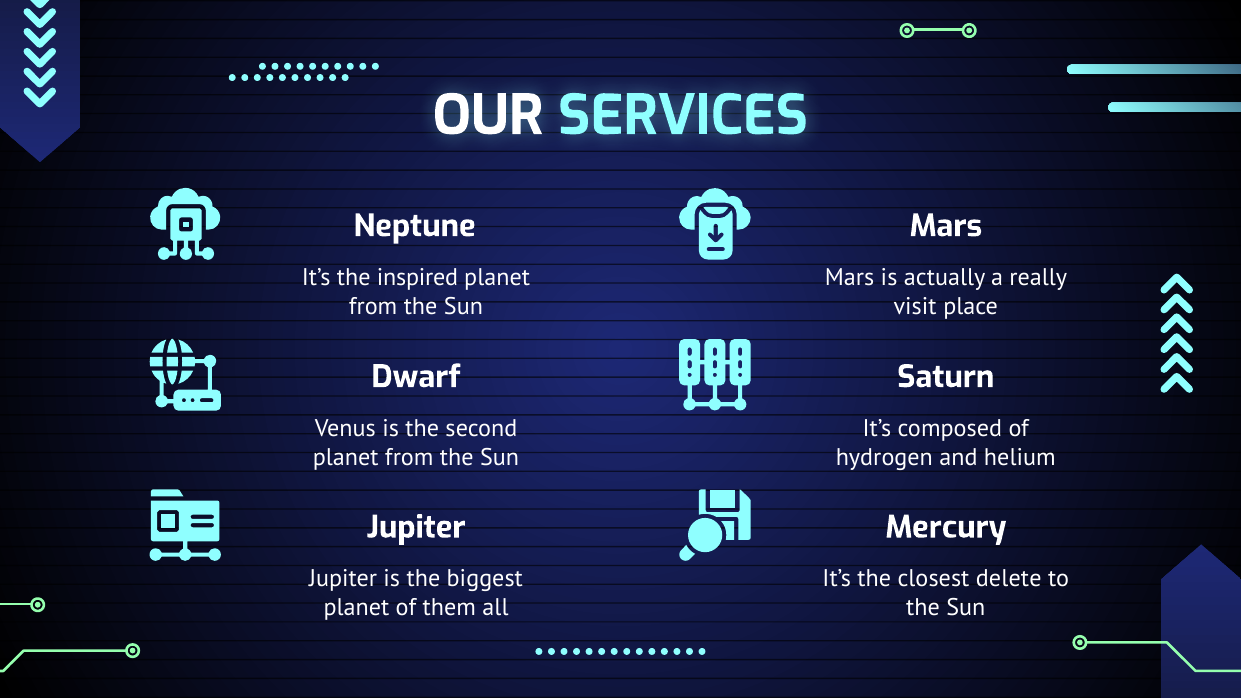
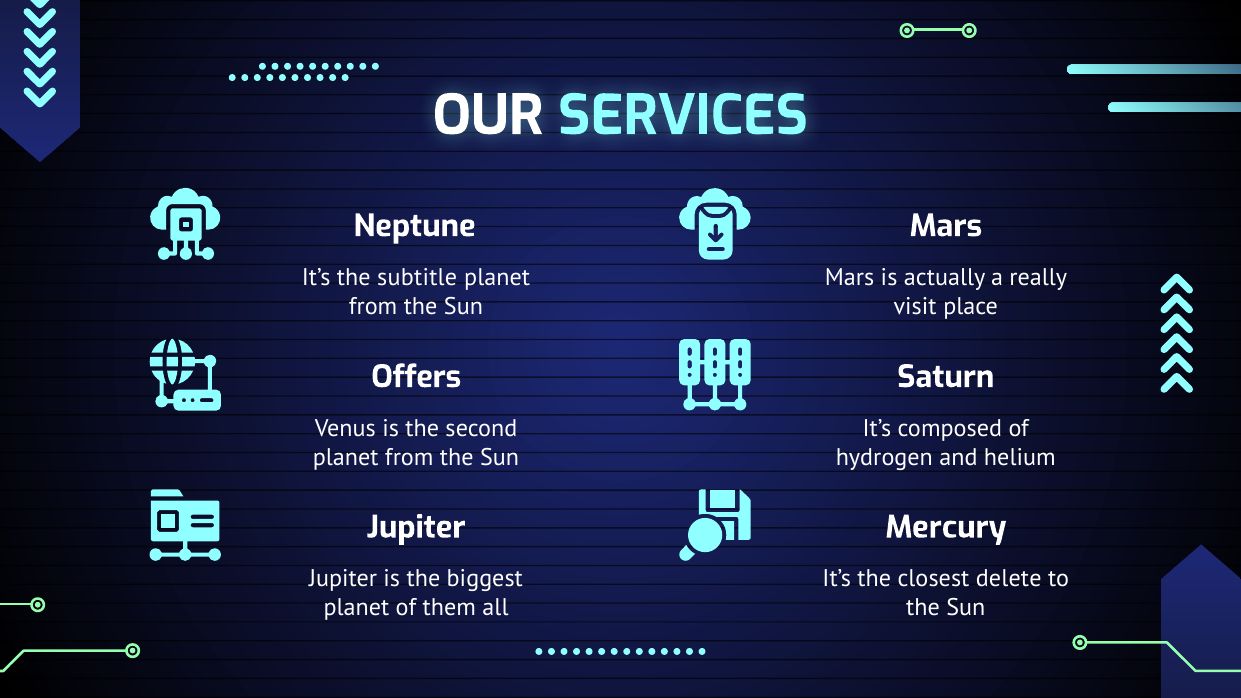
inspired: inspired -> subtitle
Dwarf: Dwarf -> Offers
